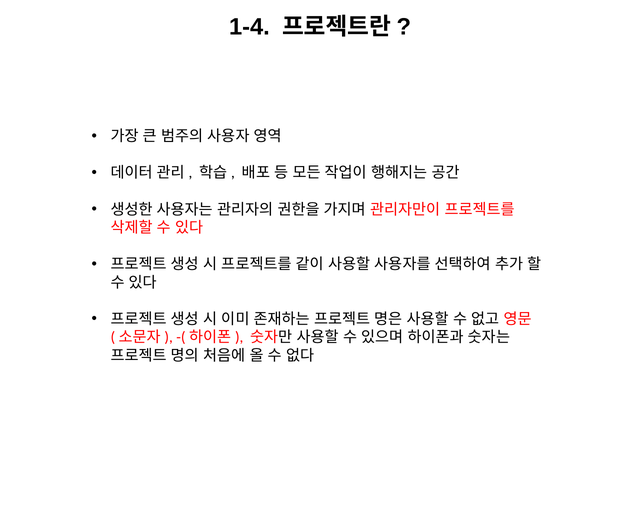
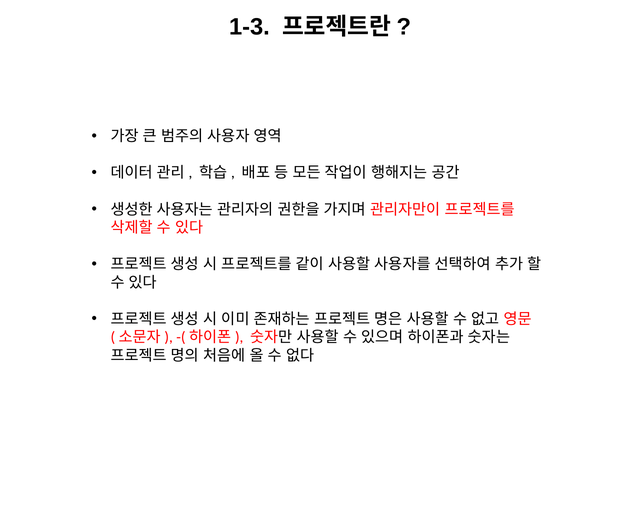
1-4: 1-4 -> 1-3
